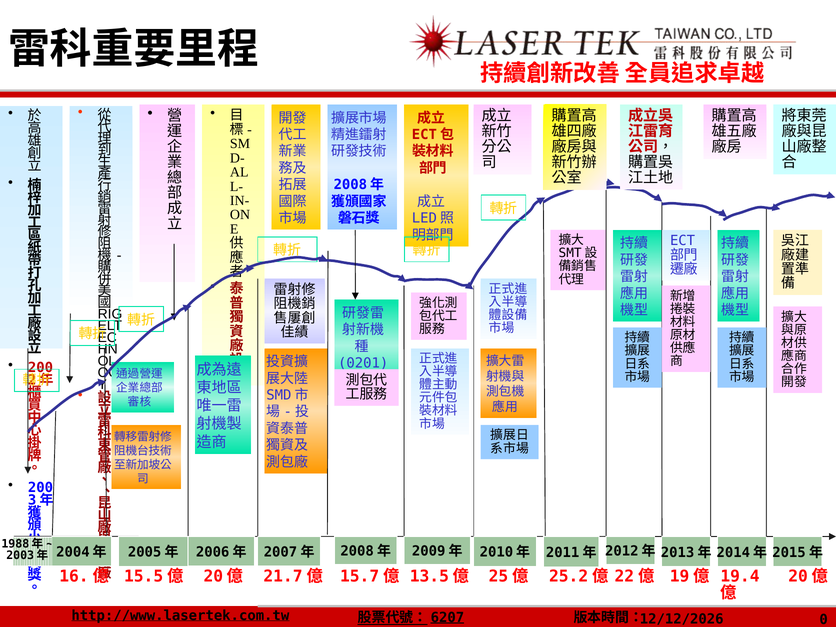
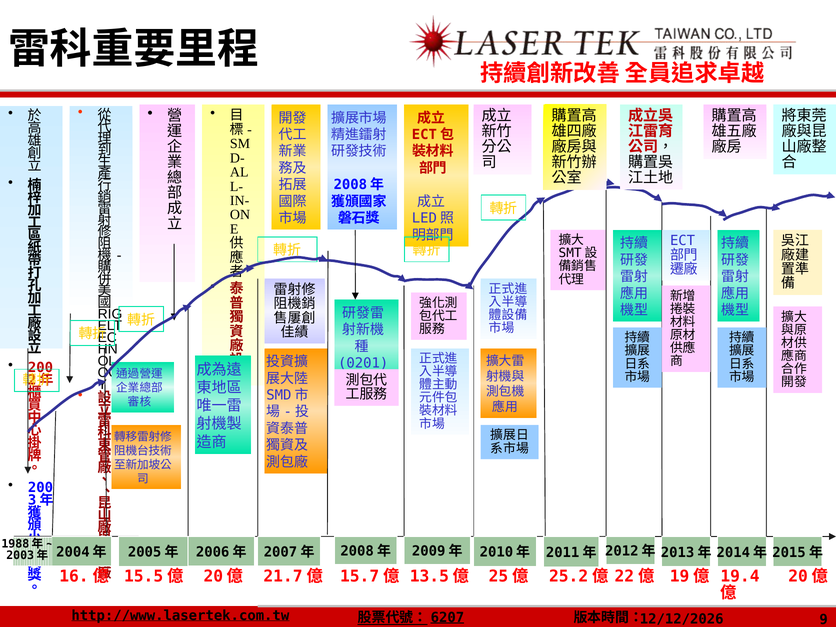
0: 0 -> 9
